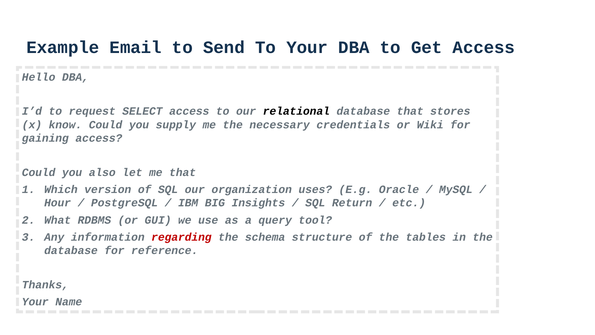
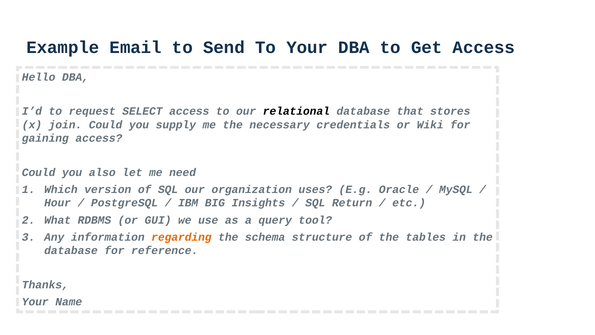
know: know -> join
me that: that -> need
regarding colour: red -> orange
